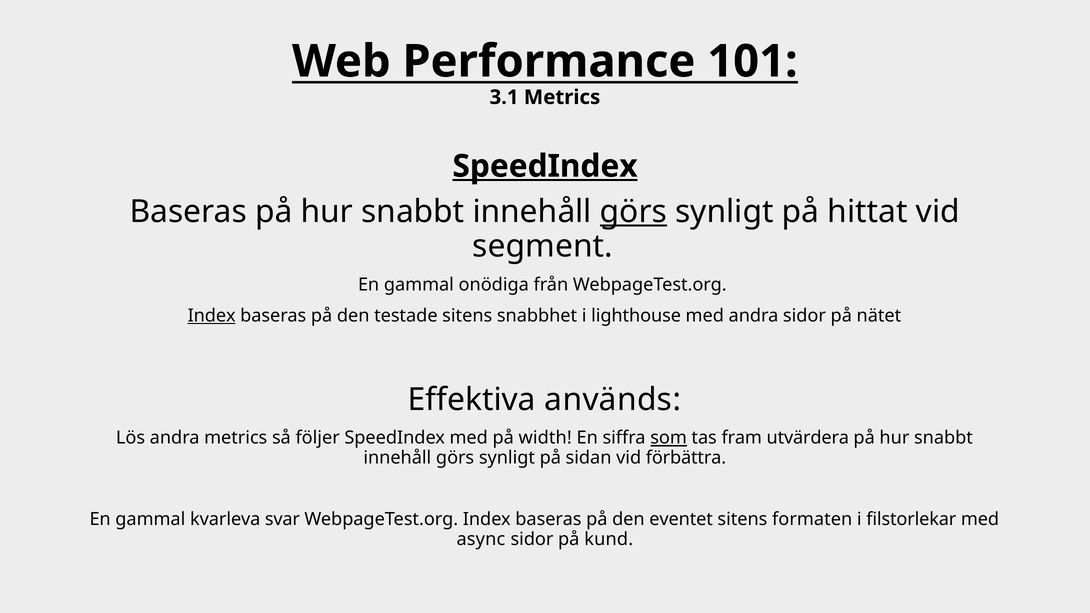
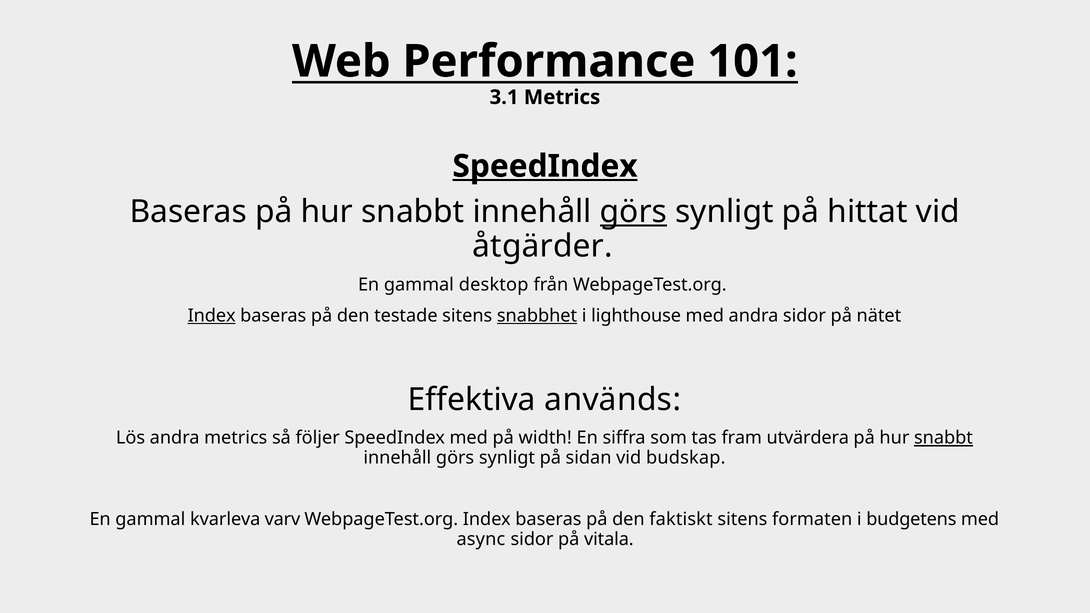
segment: segment -> åtgärder
onödiga: onödiga -> desktop
snabbhet underline: none -> present
som underline: present -> none
snabbt at (943, 438) underline: none -> present
förbättra: förbättra -> budskap
svar: svar -> varv
eventet: eventet -> faktiskt
filstorlekar: filstorlekar -> budgetens
kund: kund -> vitala
